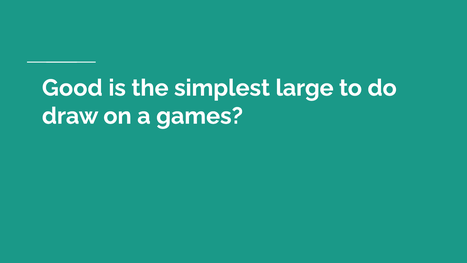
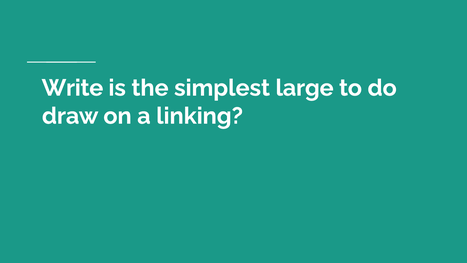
Good: Good -> Write
games: games -> linking
